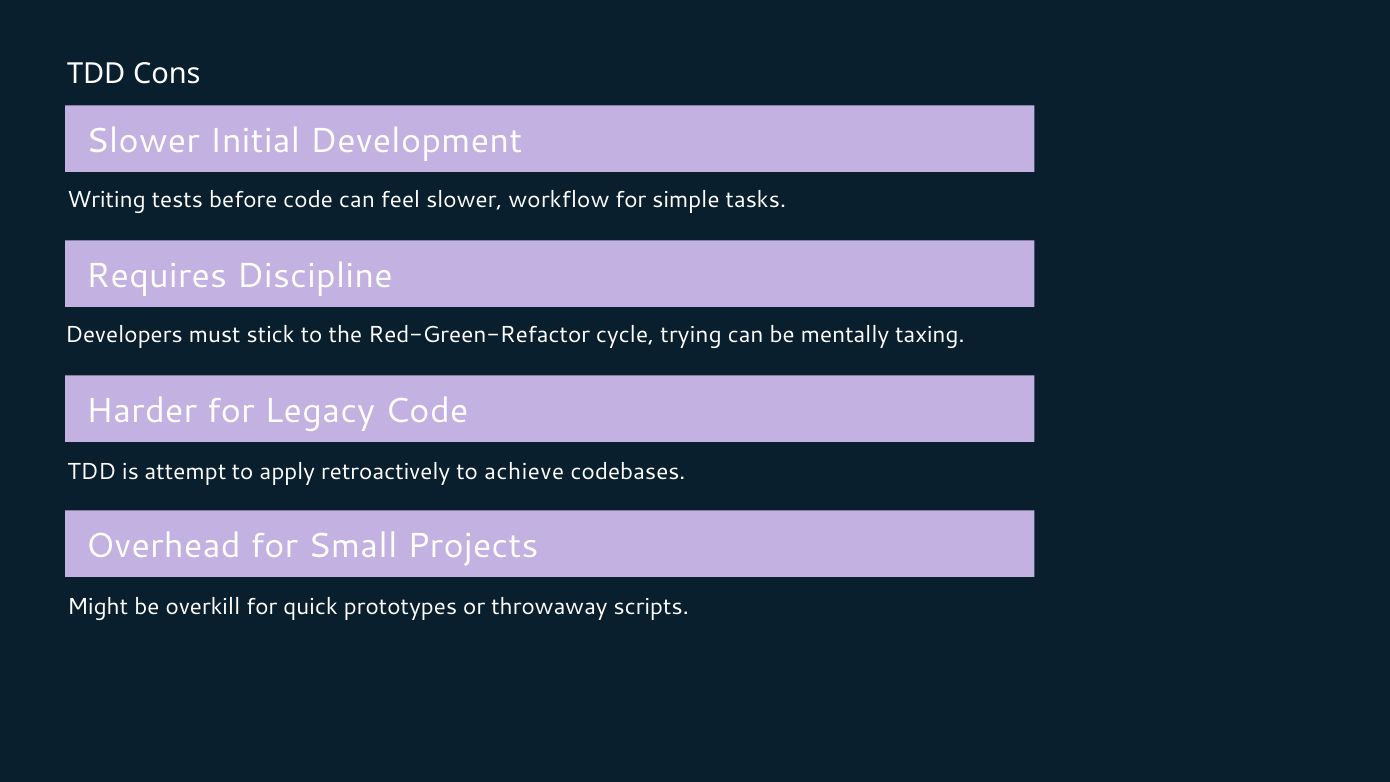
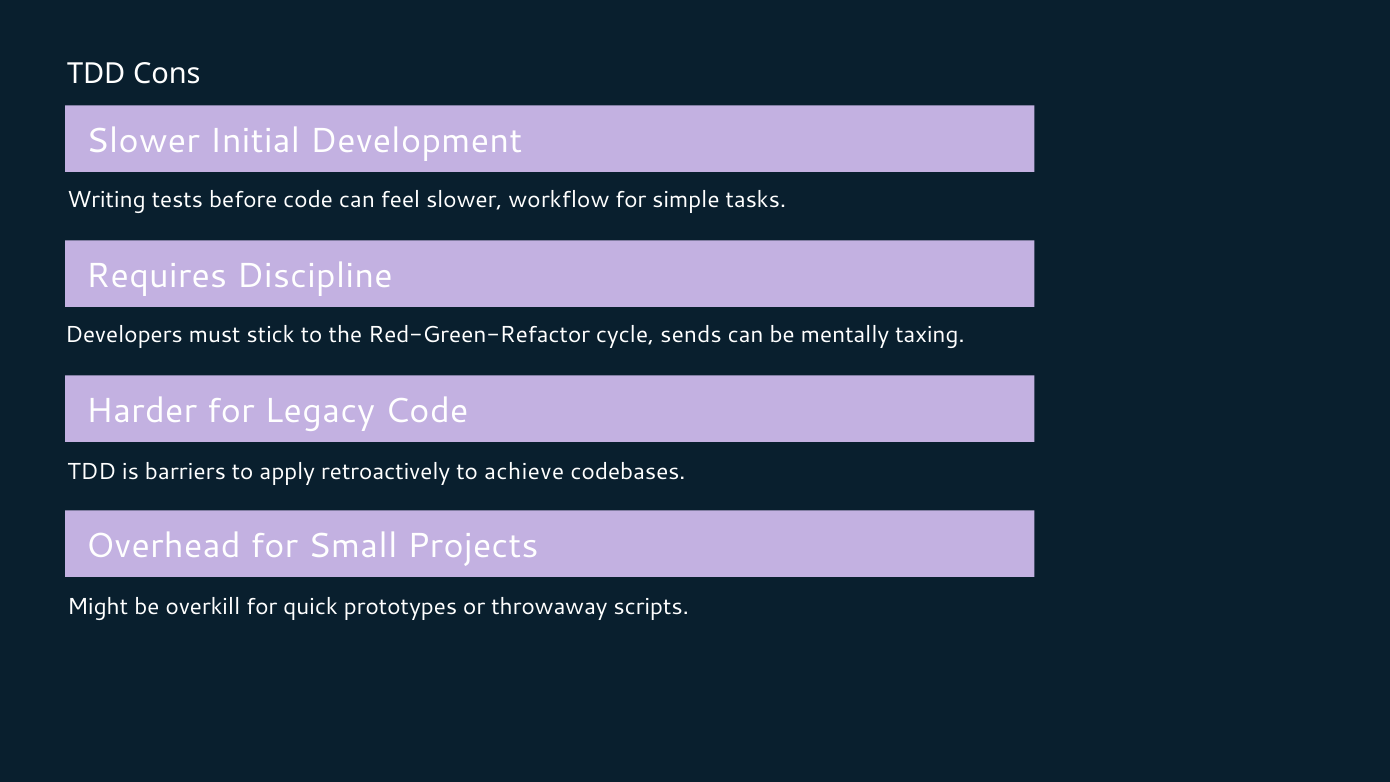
trying: trying -> sends
attempt: attempt -> barriers
